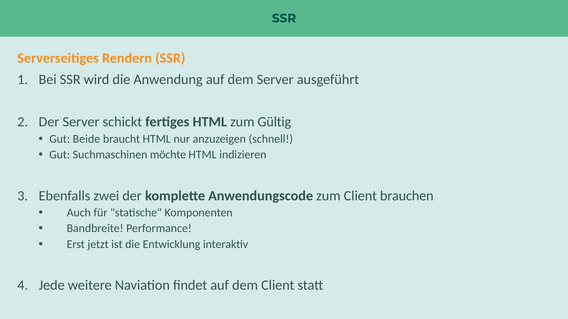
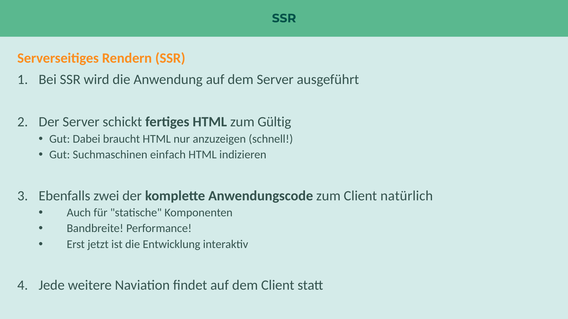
Beide: Beide -> Dabei
möchte: möchte -> einfach
brauchen: brauchen -> natürlich
